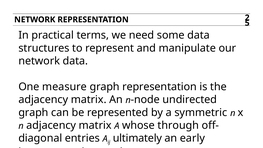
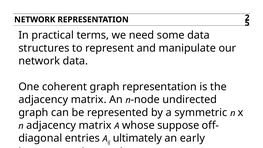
measure: measure -> coherent
through: through -> suppose
